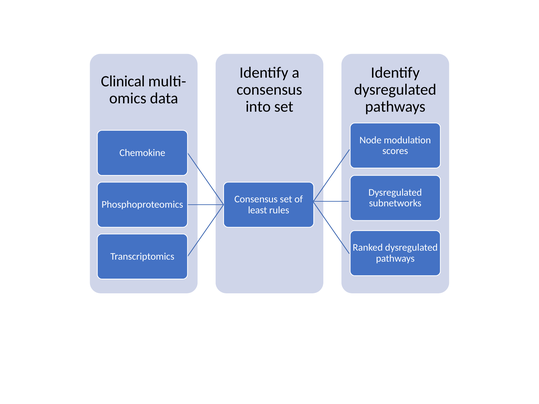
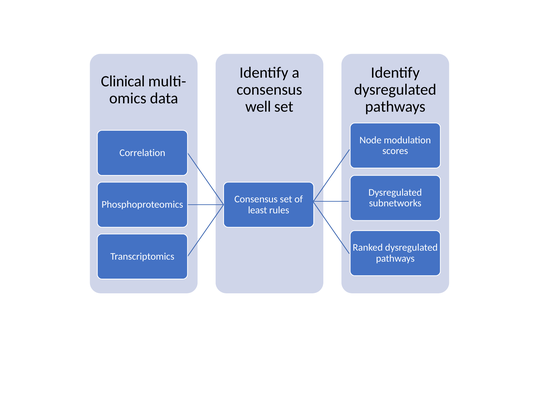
into: into -> well
Chemokine: Chemokine -> Correlation
